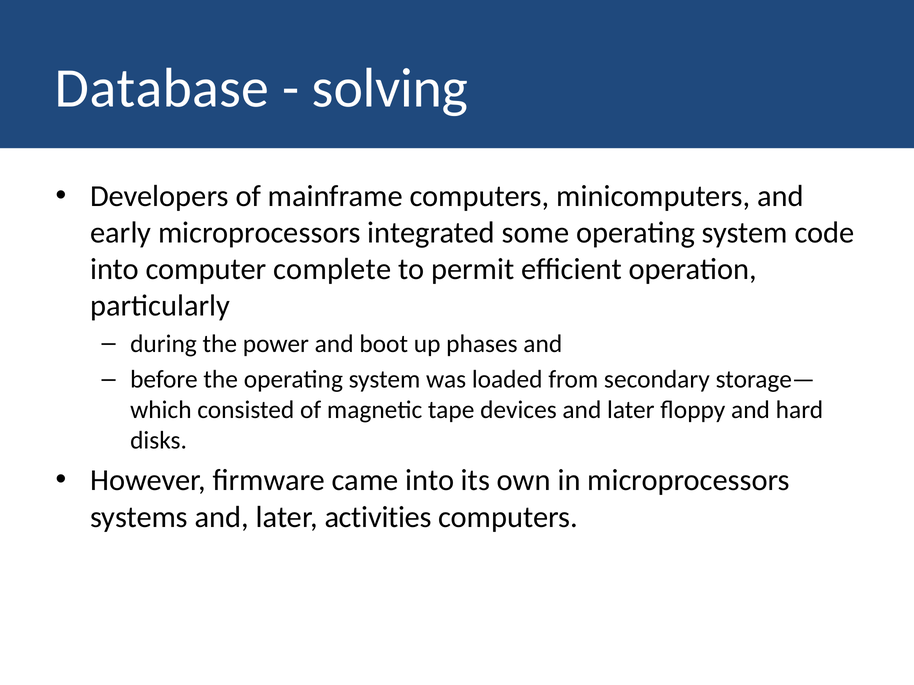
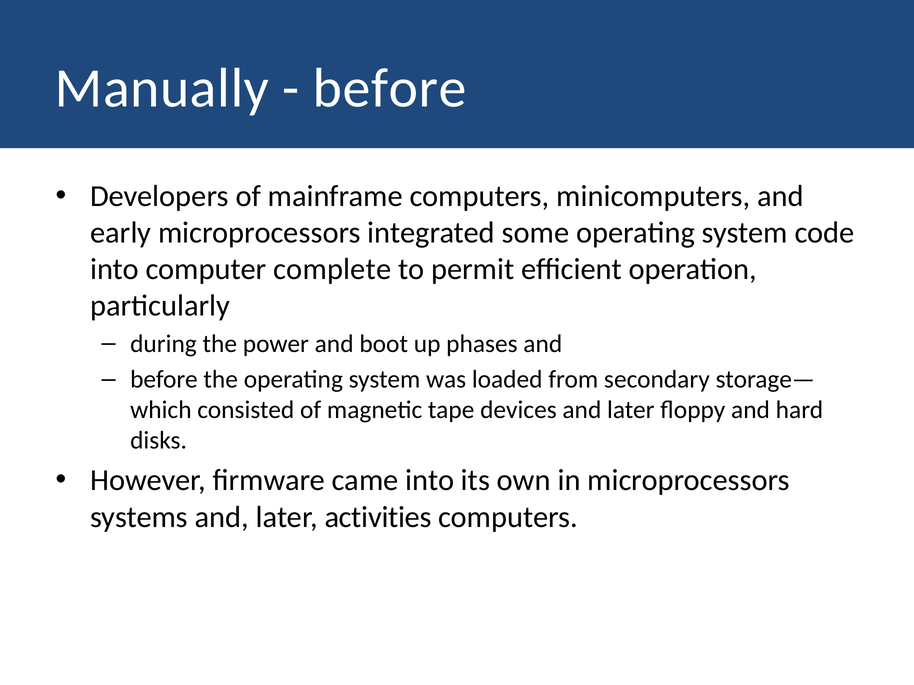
Database: Database -> Manually
solving at (390, 88): solving -> before
